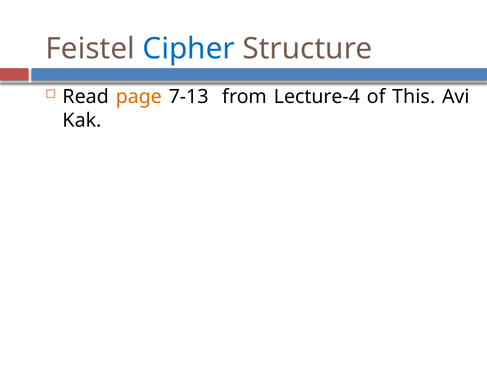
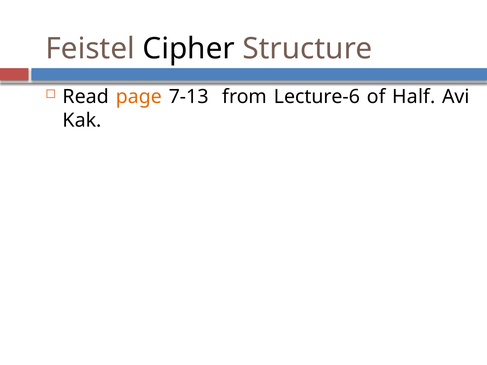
Cipher colour: blue -> black
Lecture-4: Lecture-4 -> Lecture-6
This: This -> Half
